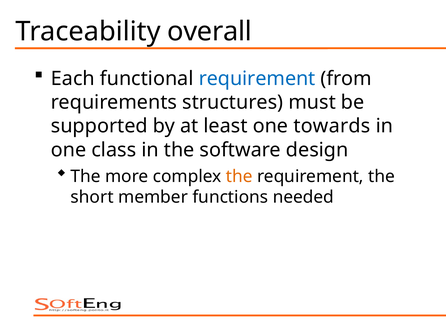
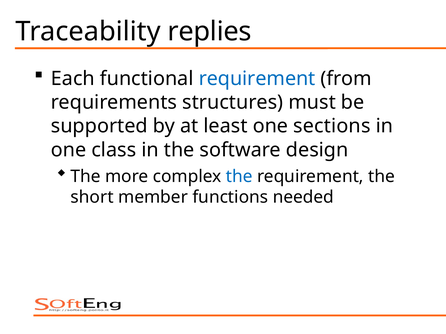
overall: overall -> replies
towards: towards -> sections
the at (239, 177) colour: orange -> blue
